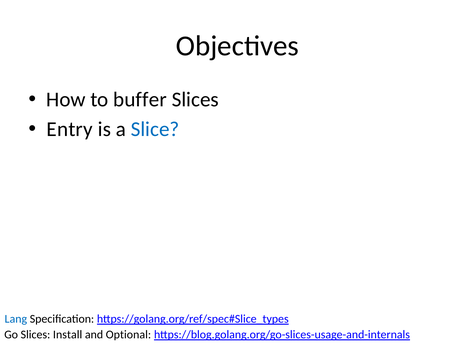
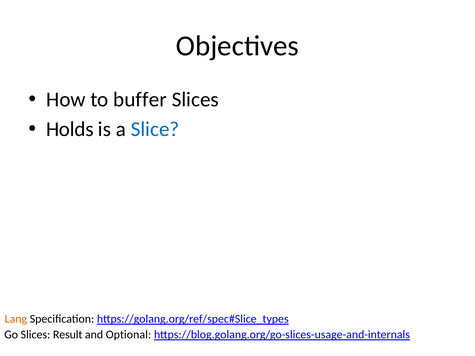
Entry: Entry -> Holds
Lang colour: blue -> orange
Install: Install -> Result
